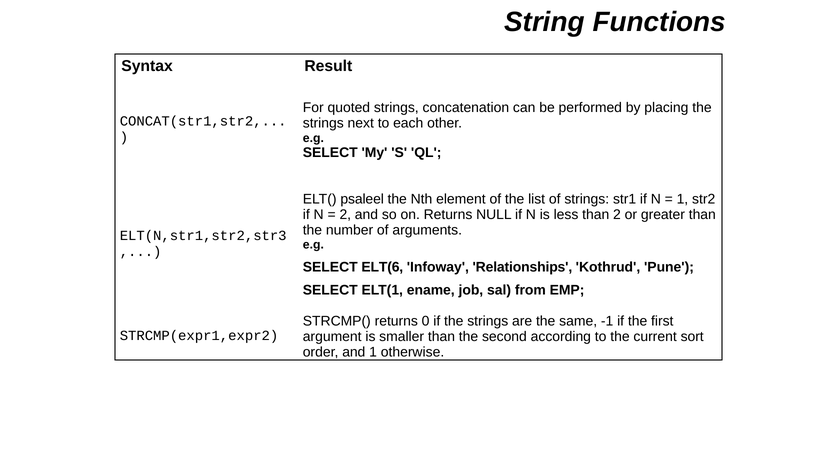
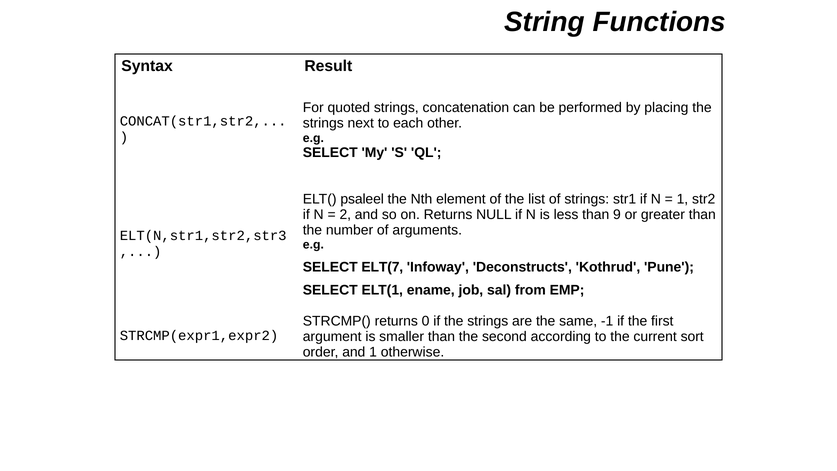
than 2: 2 -> 9
ELT(6: ELT(6 -> ELT(7
Relationships: Relationships -> Deconstructs
